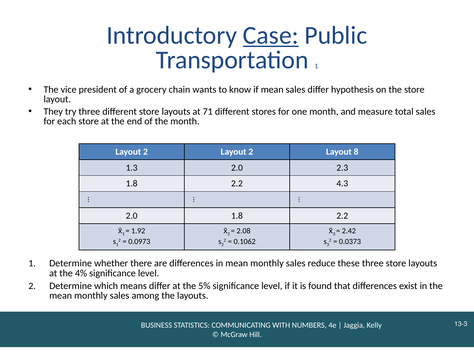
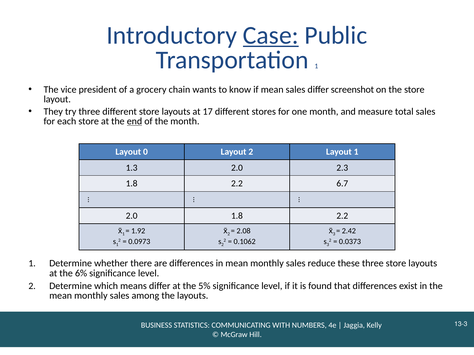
hypothesis: hypothesis -> screenshot
71: 71 -> 17
end underline: none -> present
2 at (145, 152): 2 -> 0
Layout 8: 8 -> 1
4.3: 4.3 -> 6.7
4%: 4% -> 6%
